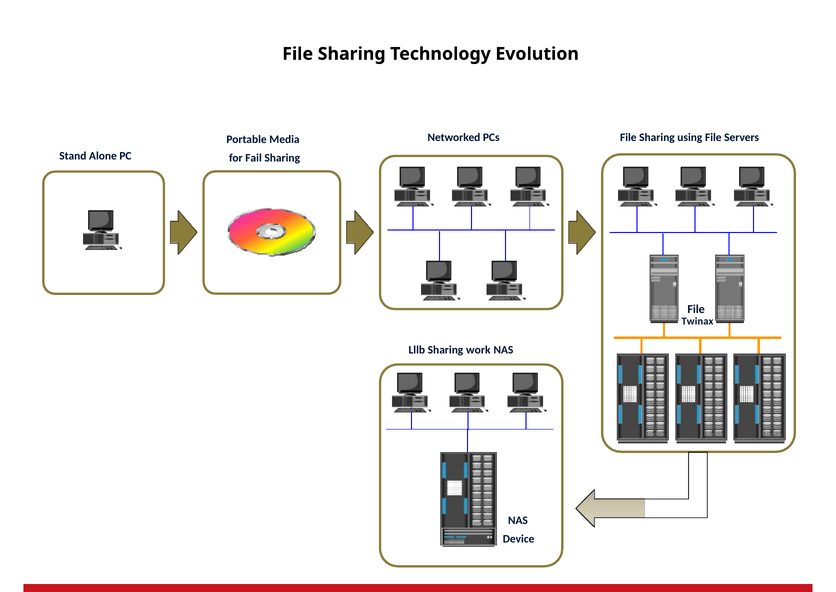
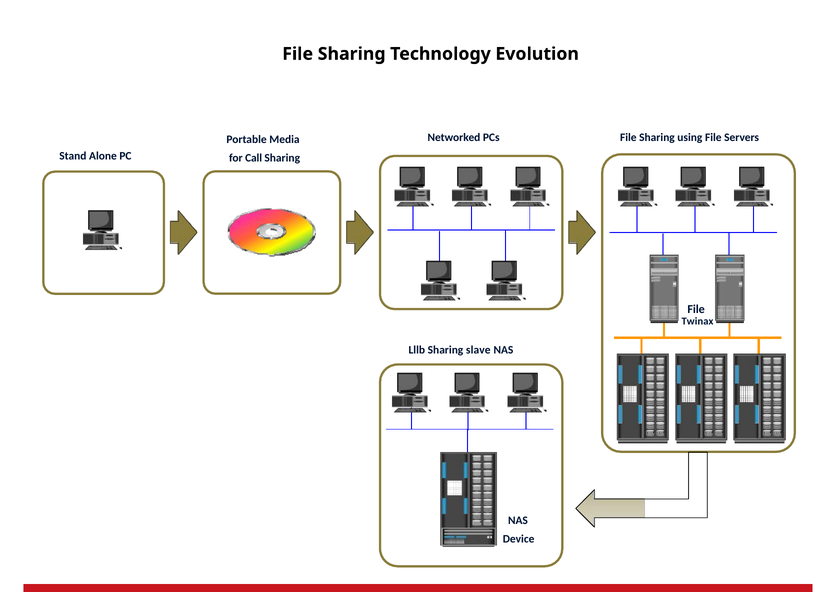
Fail: Fail -> Call
work: work -> slave
